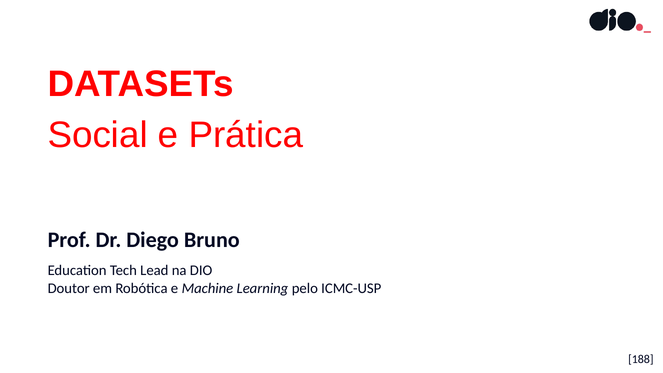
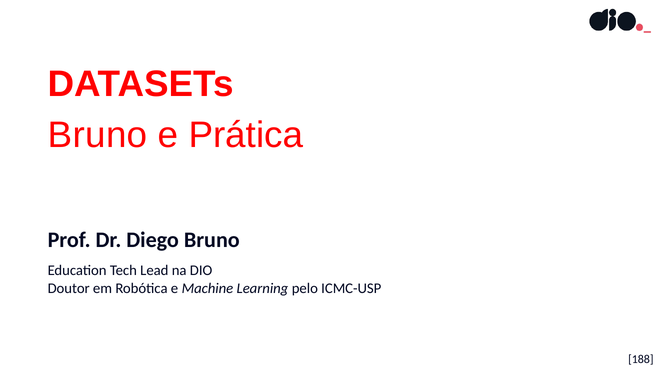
Social at (98, 135): Social -> Bruno
